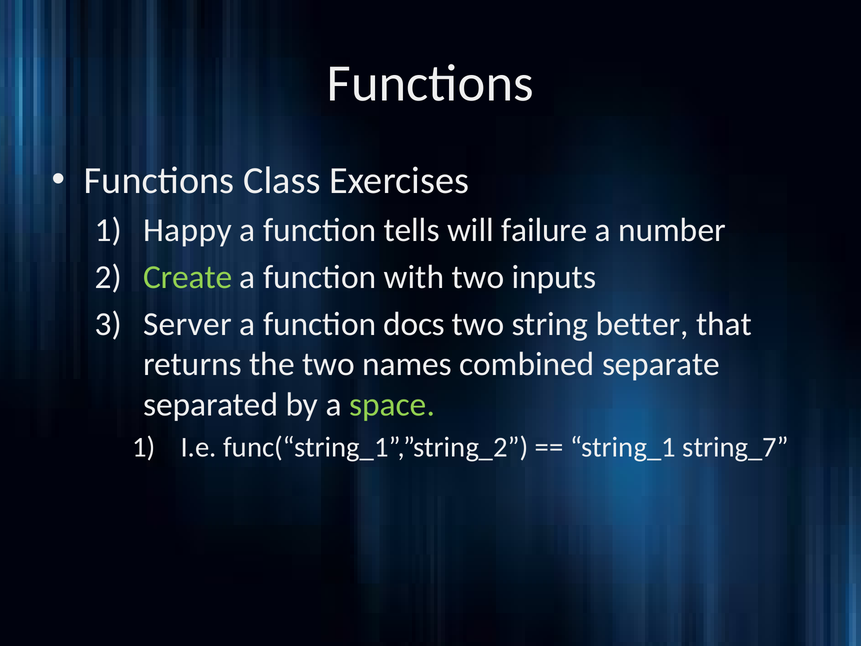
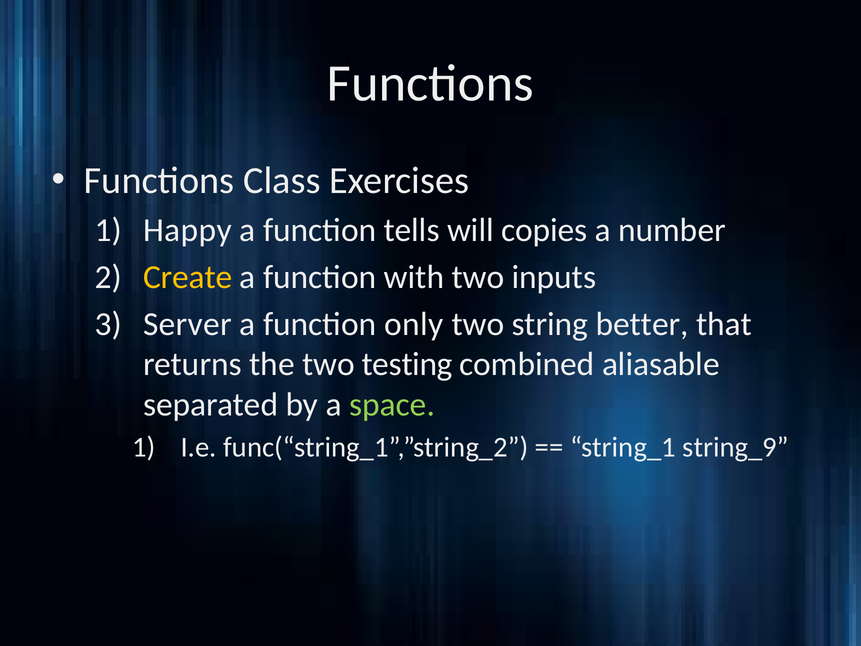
failure: failure -> copies
Create colour: light green -> yellow
docs: docs -> only
names: names -> testing
separate: separate -> aliasable
string_7: string_7 -> string_9
